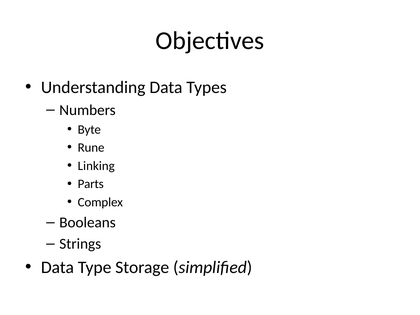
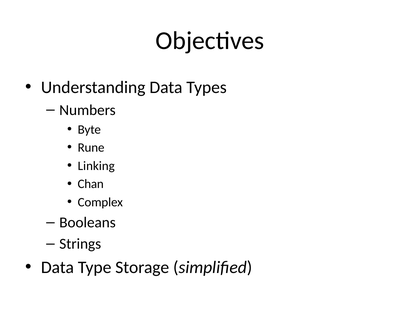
Parts: Parts -> Chan
